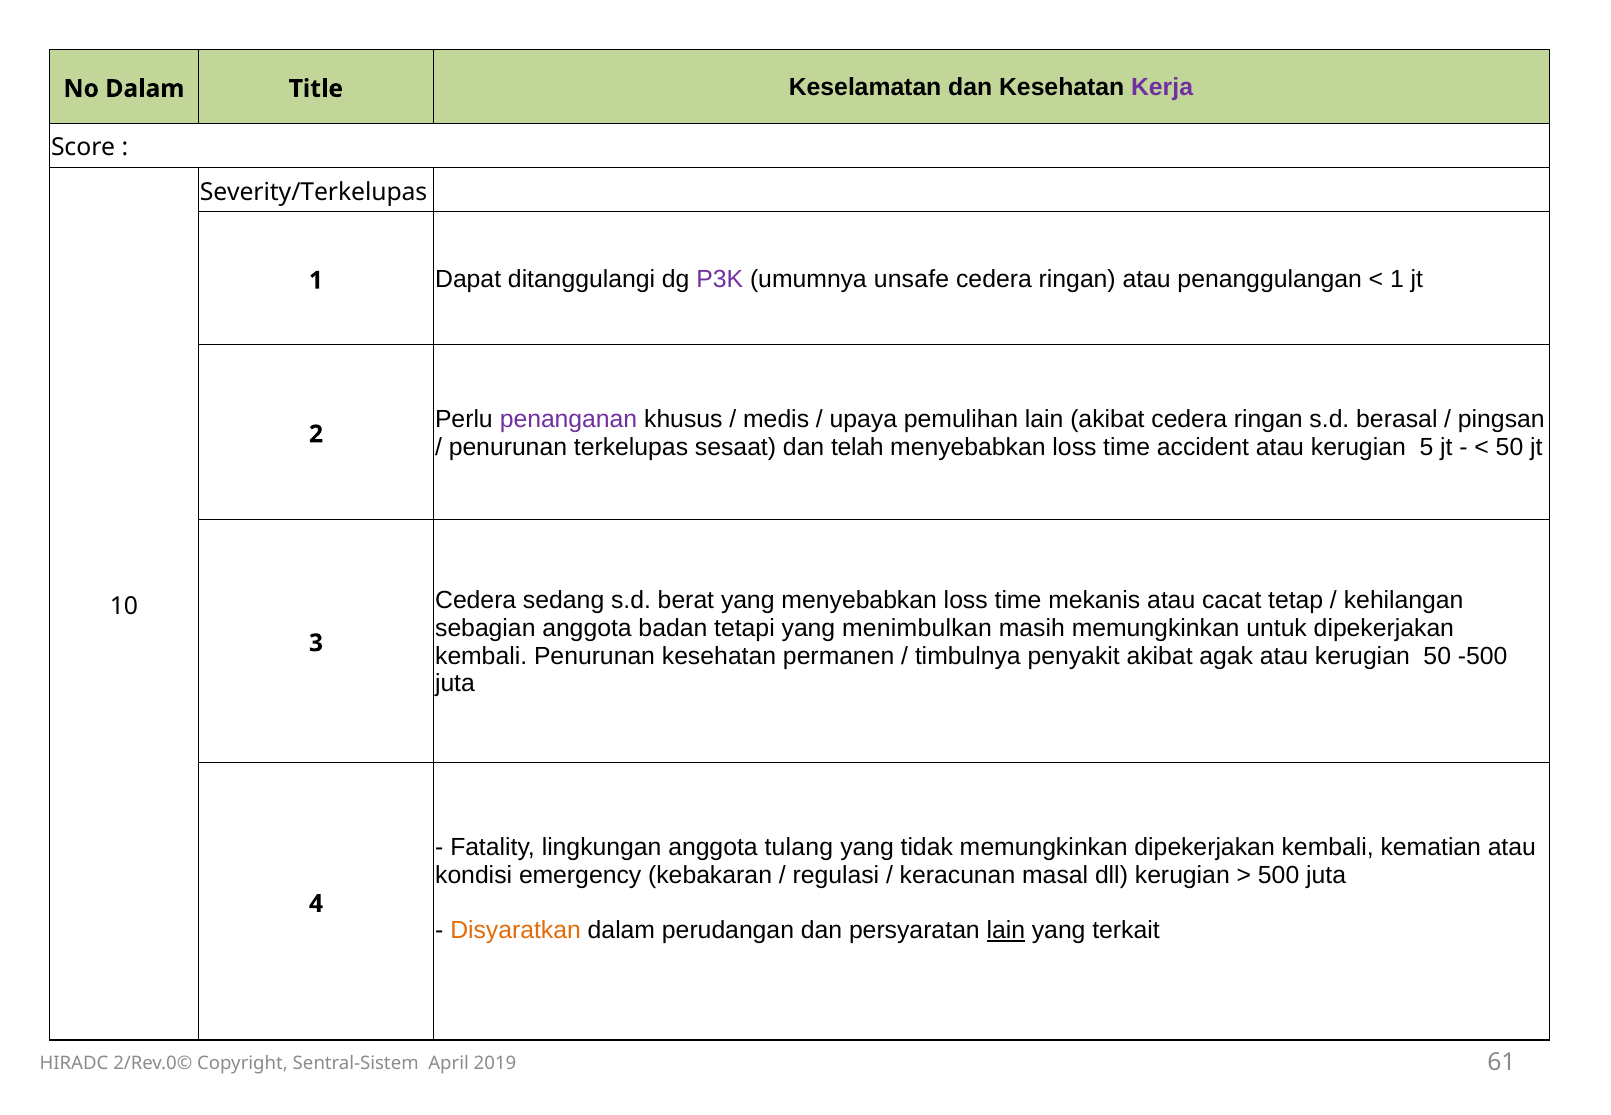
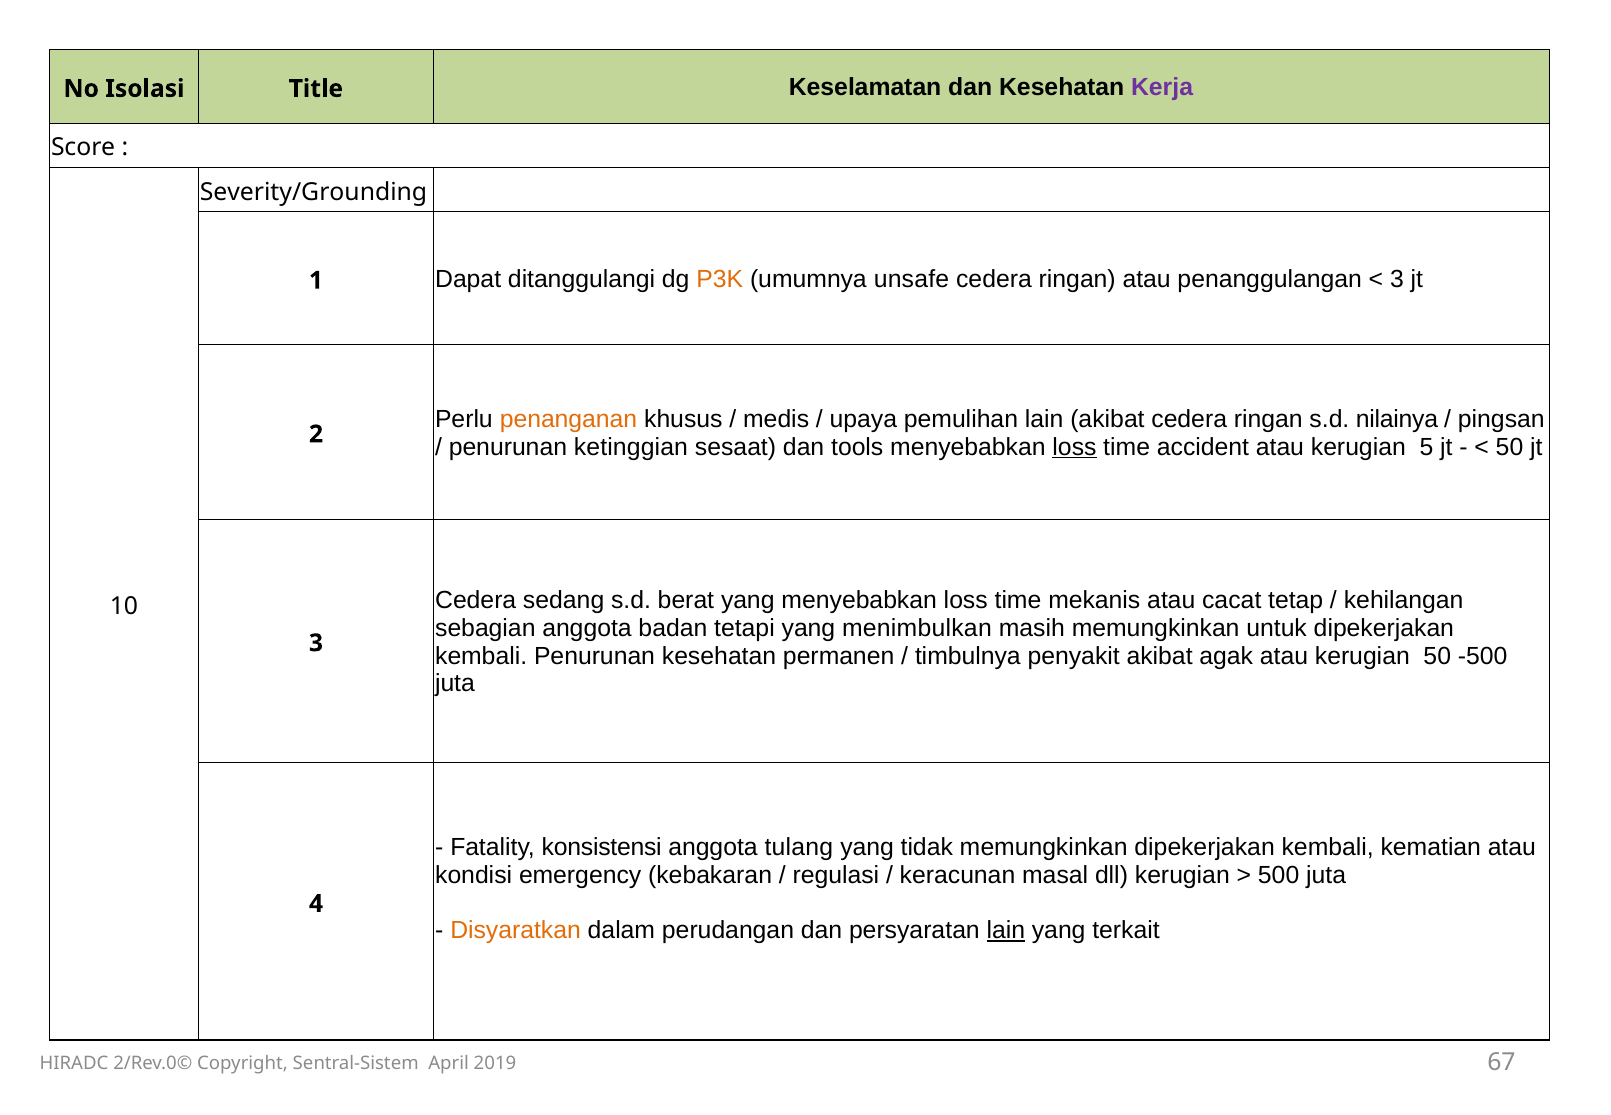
No Dalam: Dalam -> Isolasi
Severity/Terkelupas: Severity/Terkelupas -> Severity/Grounding
P3K colour: purple -> orange
1 at (1397, 280): 1 -> 3
penanganan colour: purple -> orange
berasal: berasal -> nilainya
terkelupas: terkelupas -> ketinggian
telah: telah -> tools
loss at (1075, 447) underline: none -> present
lingkungan: lingkungan -> konsistensi
61: 61 -> 67
